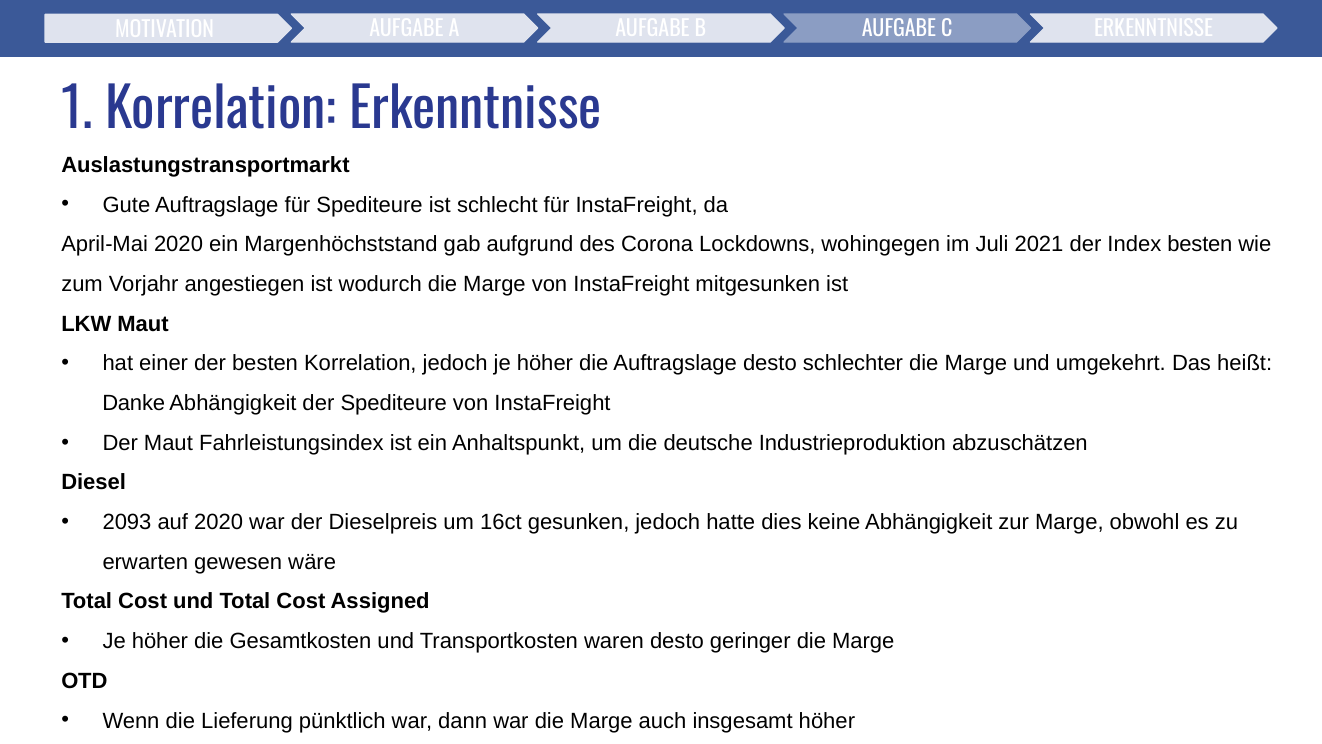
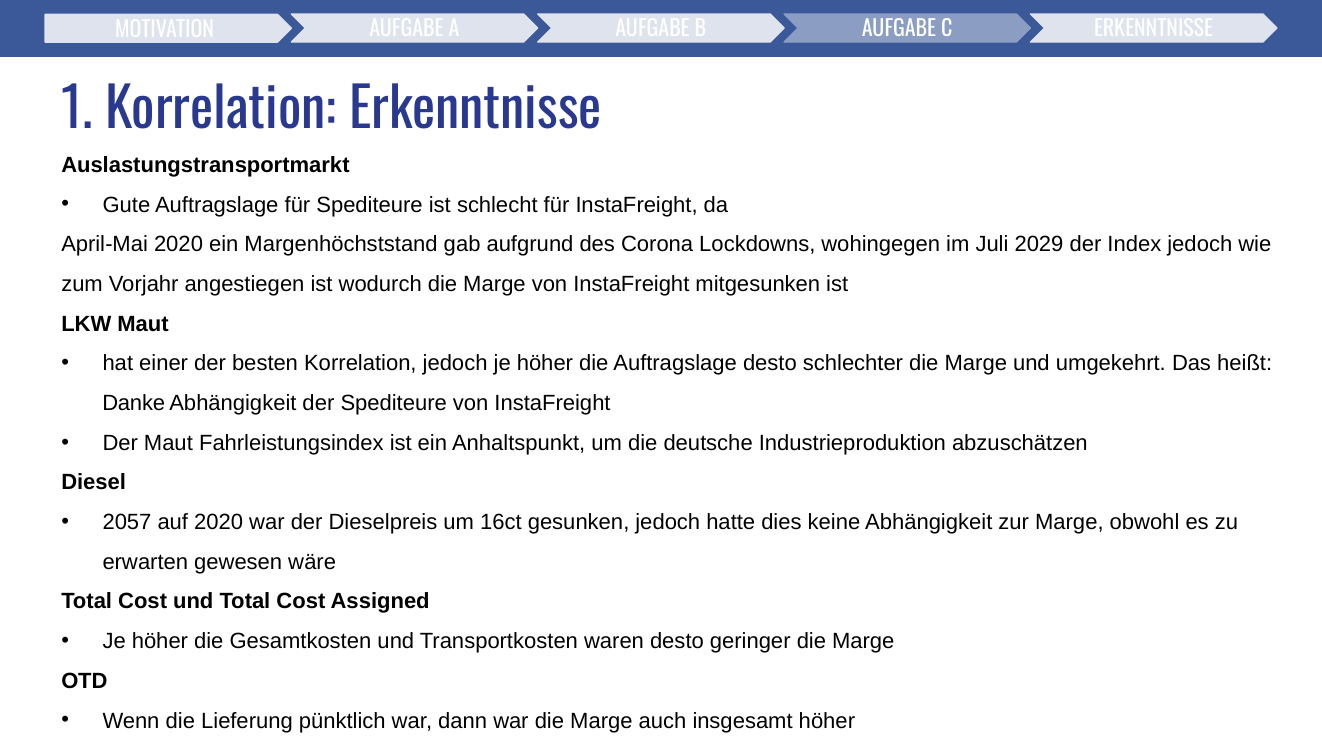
2021: 2021 -> 2029
Index besten: besten -> jedoch
2093: 2093 -> 2057
